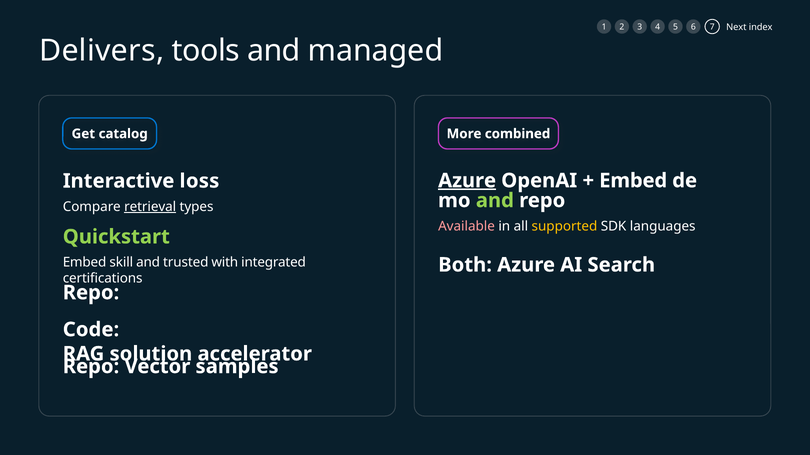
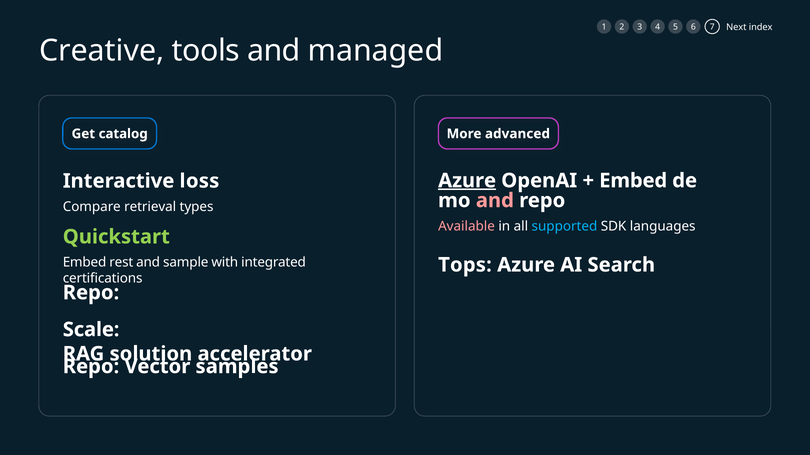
Delivers: Delivers -> Creative
combined: combined -> advanced
and at (495, 201) colour: light green -> pink
retrieval underline: present -> none
supported colour: yellow -> light blue
skill: skill -> rest
trusted: trusted -> sample
Both: Both -> Tops
Code: Code -> Scale
